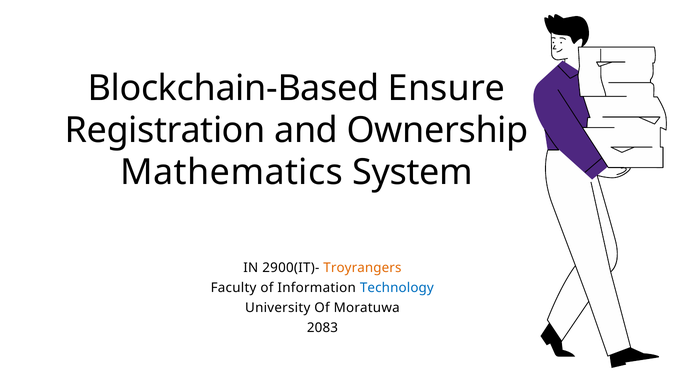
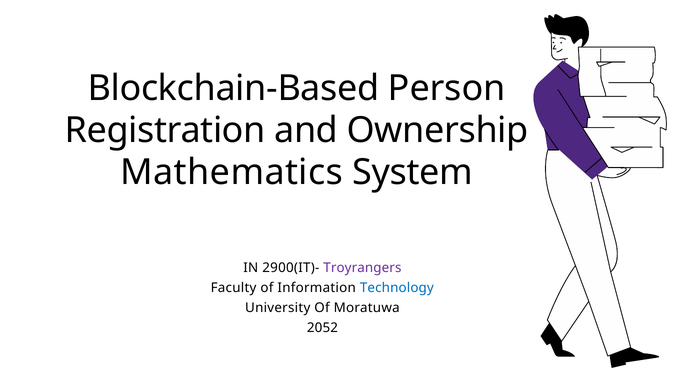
Ensure: Ensure -> Person
Troyrangers colour: orange -> purple
2083: 2083 -> 2052
